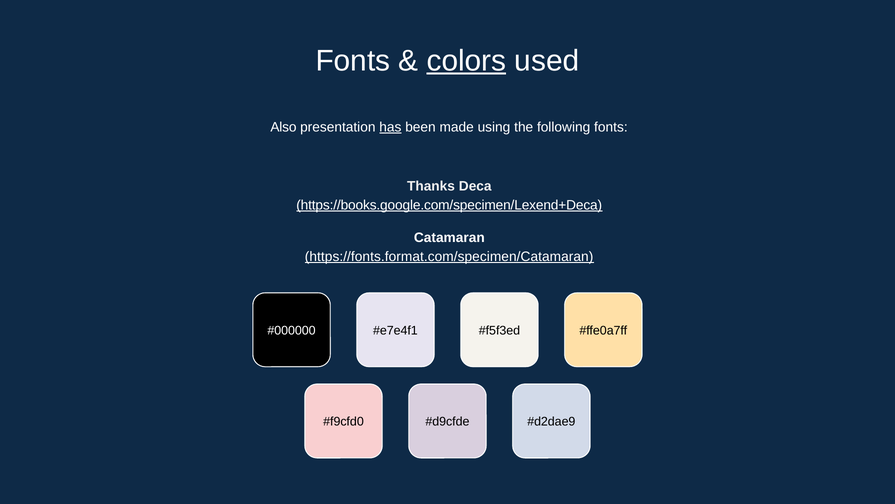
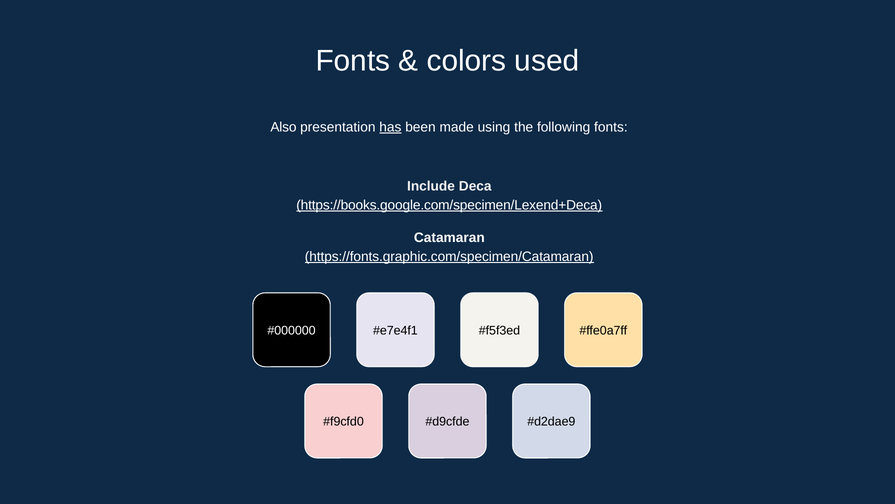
colors underline: present -> none
Thanks: Thanks -> Include
https://fonts.format.com/specimen/Catamaran: https://fonts.format.com/specimen/Catamaran -> https://fonts.graphic.com/specimen/Catamaran
